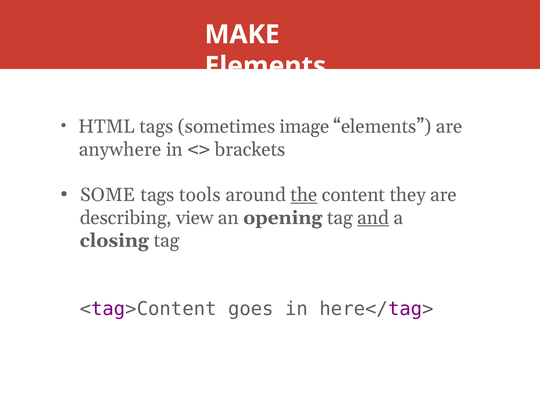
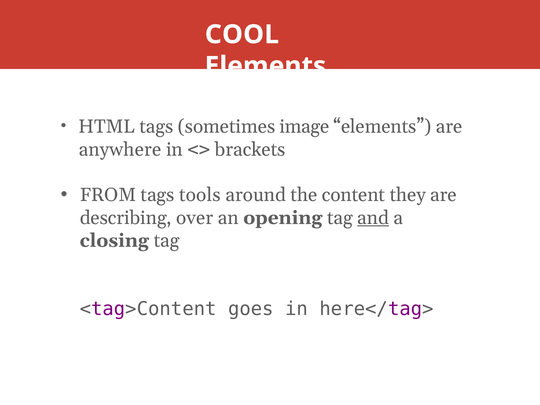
MAKE: MAKE -> COOL
SOME: SOME -> FROM
the underline: present -> none
view: view -> over
